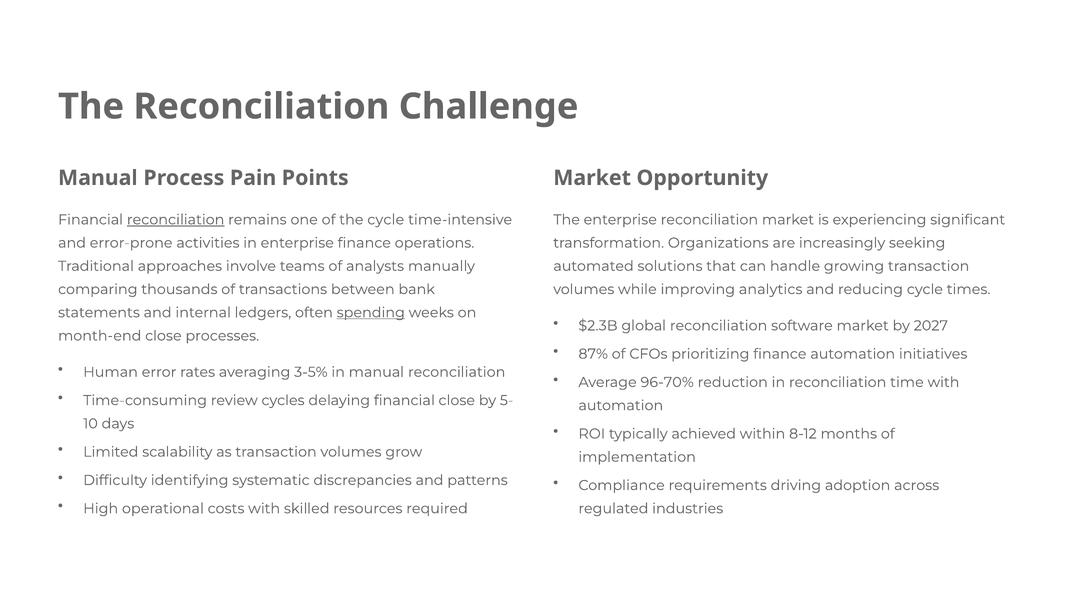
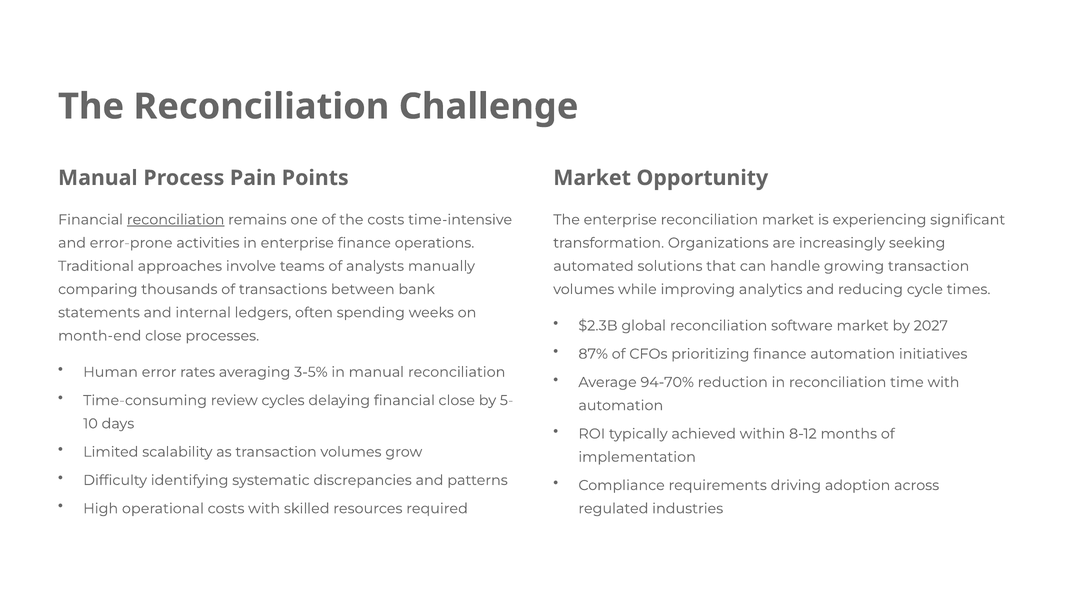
the cycle: cycle -> costs
spending underline: present -> none
96-70%: 96-70% -> 94-70%
